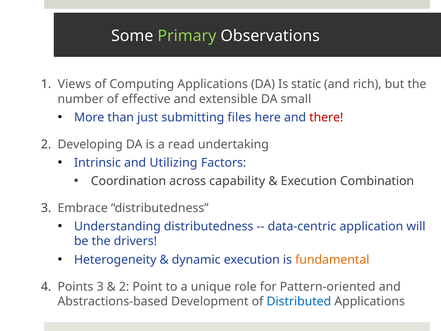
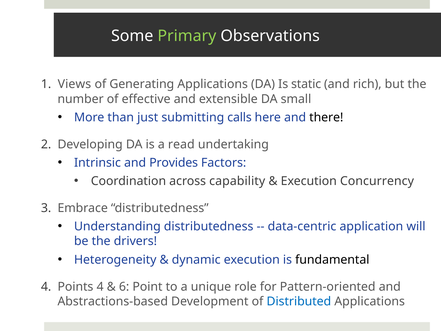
Computing: Computing -> Generating
files: files -> calls
there colour: red -> black
Utilizing: Utilizing -> Provides
Combination: Combination -> Concurrency
fundamental colour: orange -> black
Points 3: 3 -> 4
2 at (124, 286): 2 -> 6
